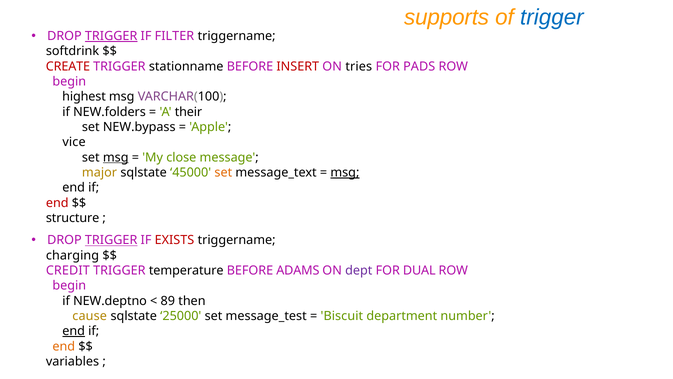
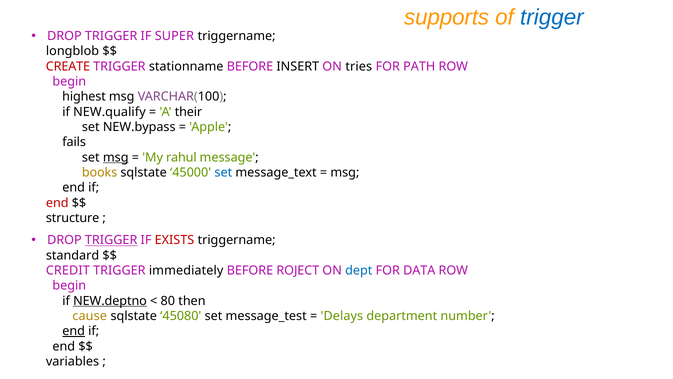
TRIGGER at (111, 36) underline: present -> none
FILTER: FILTER -> SUPER
softdrink: softdrink -> longblob
INSERT colour: red -> black
PADS: PADS -> PATH
NEW.folders: NEW.folders -> NEW.qualify
vice: vice -> fails
close: close -> rahul
major: major -> books
set at (223, 172) colour: orange -> blue
msg at (345, 172) underline: present -> none
charging: charging -> standard
temperature: temperature -> immediately
ADAMS: ADAMS -> ROJECT
dept colour: purple -> blue
DUAL: DUAL -> DATA
NEW.deptno underline: none -> present
89: 89 -> 80
25000: 25000 -> 45080
Biscuit: Biscuit -> Delays
end at (64, 346) colour: orange -> black
